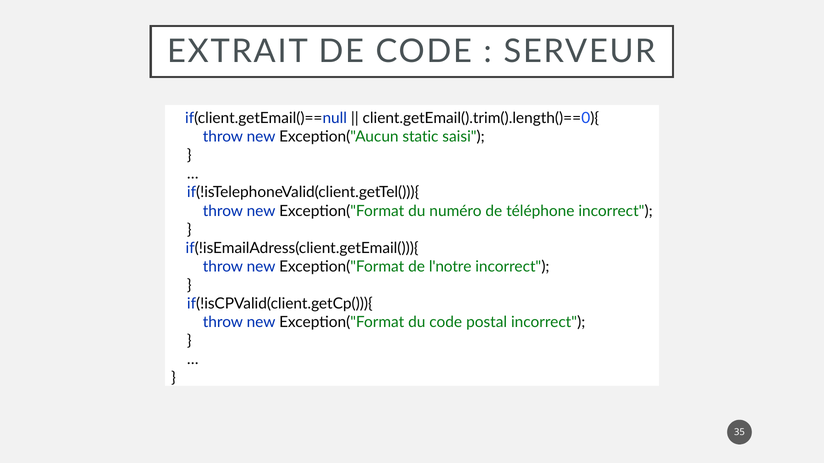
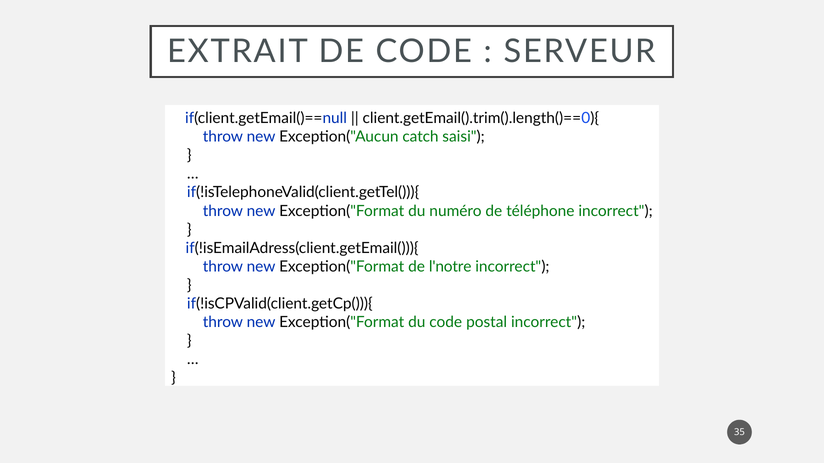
static: static -> catch
